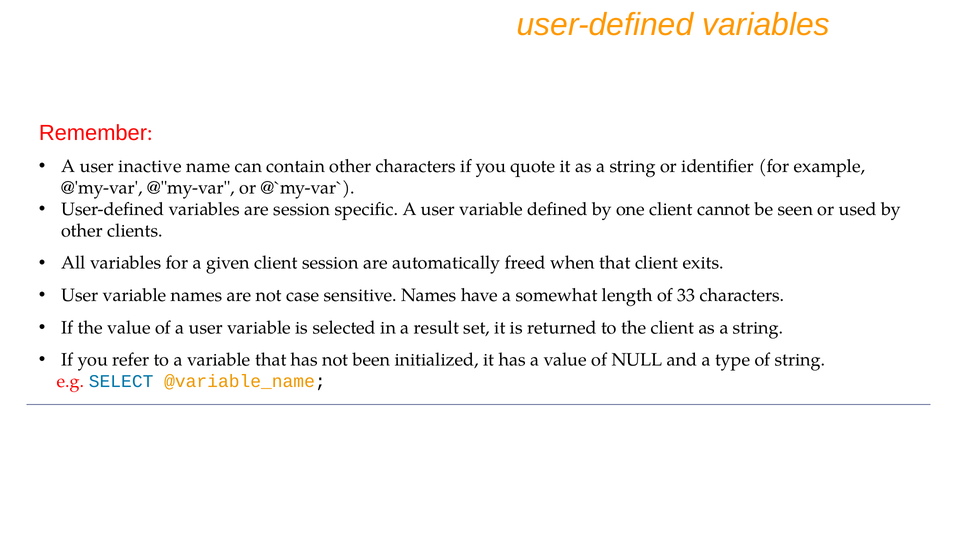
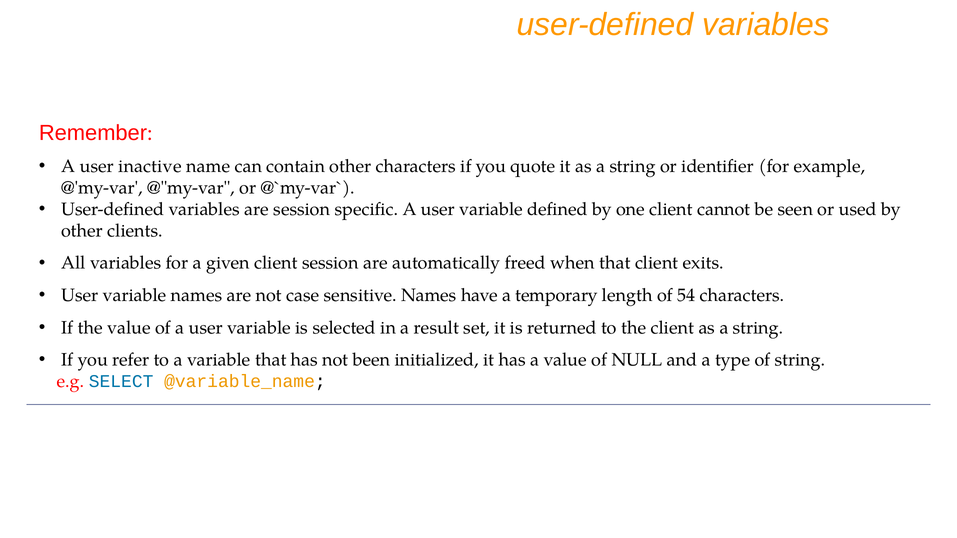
somewhat: somewhat -> temporary
33: 33 -> 54
